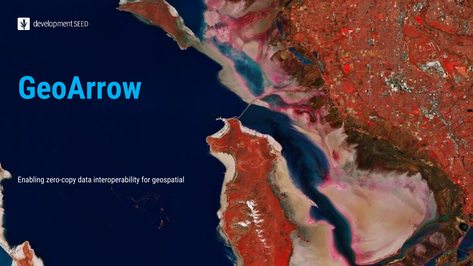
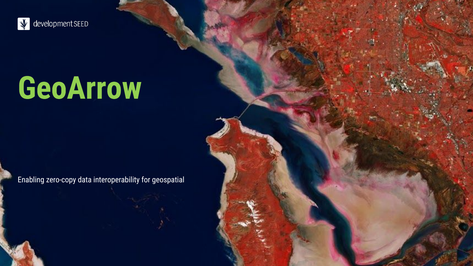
GeoArrow colour: light blue -> light green
